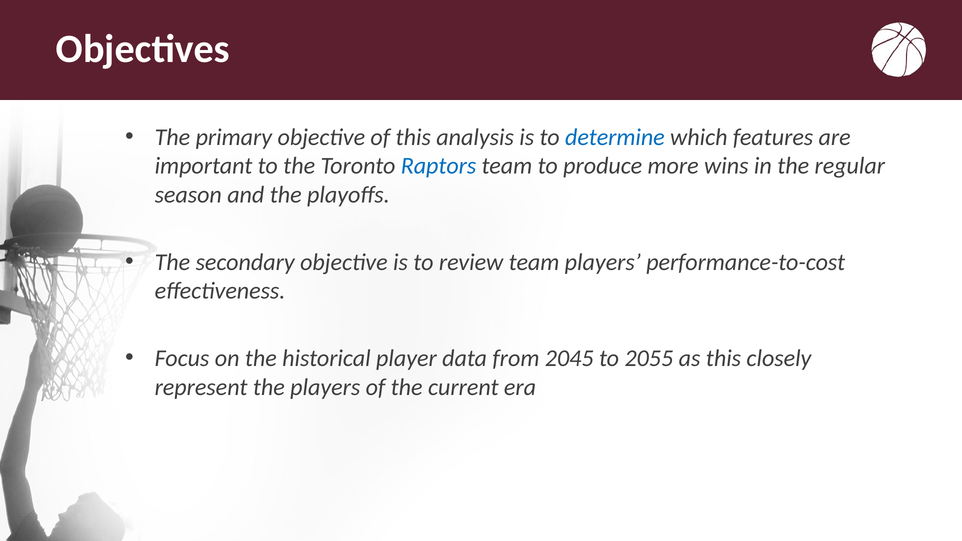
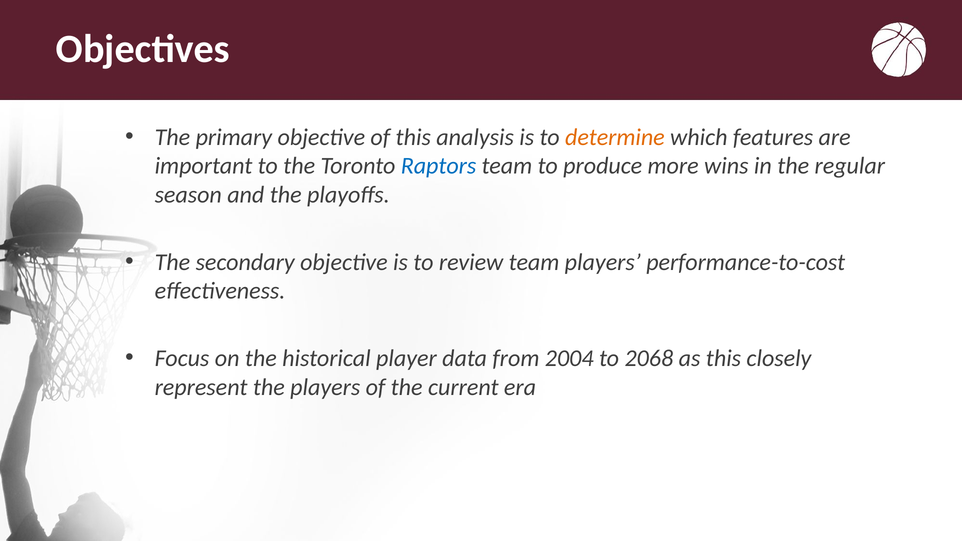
determine colour: blue -> orange
2045: 2045 -> 2004
2055: 2055 -> 2068
